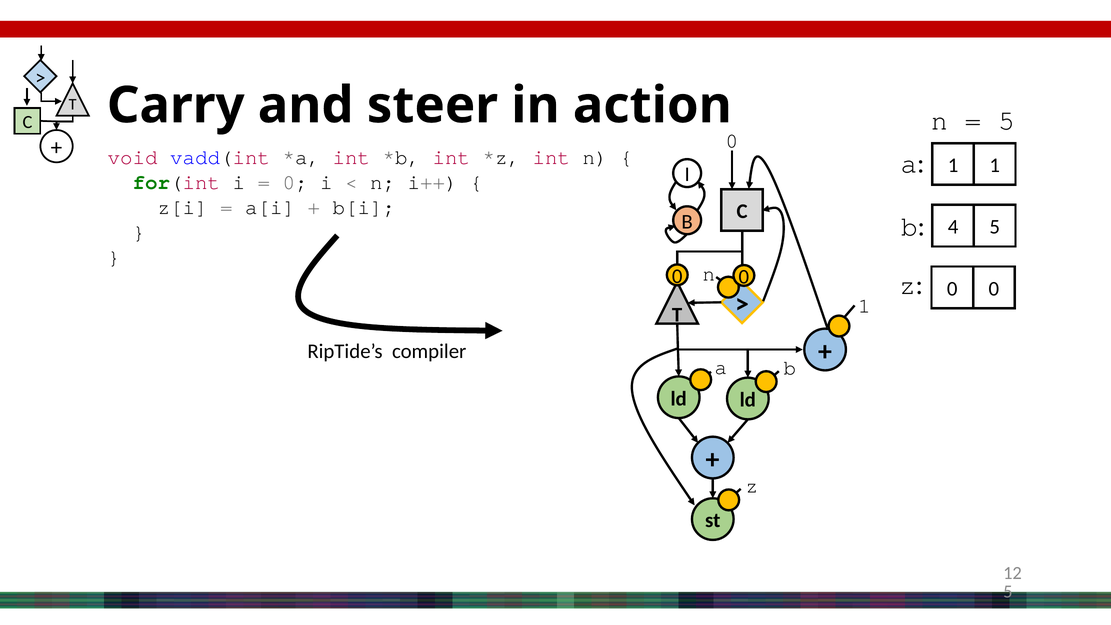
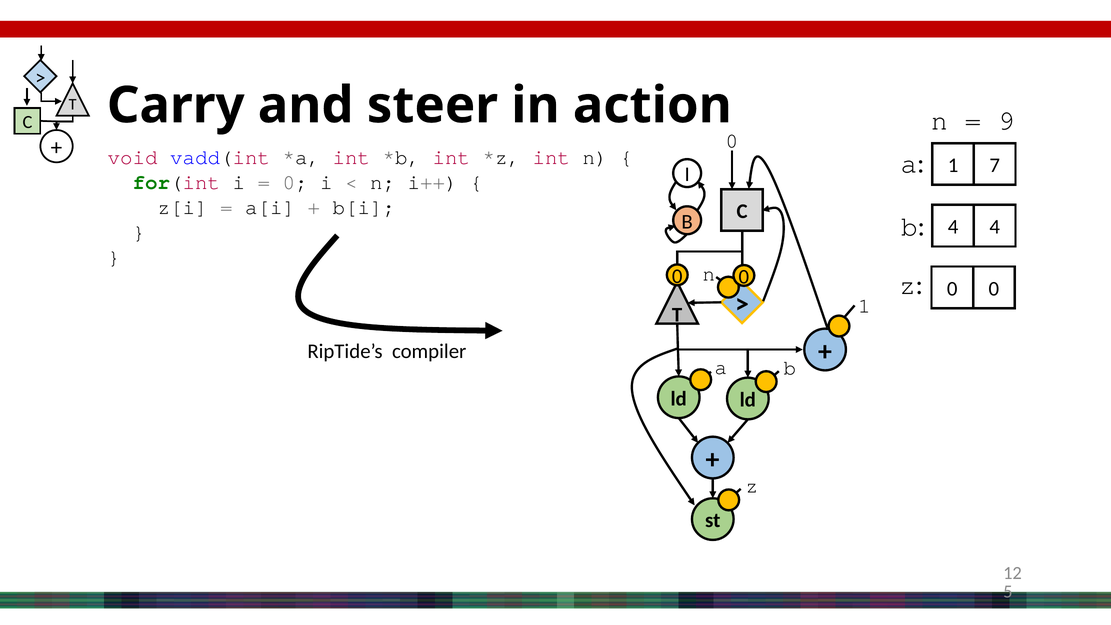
5 at (1006, 120): 5 -> 9
1 1: 1 -> 7
4 5: 5 -> 4
